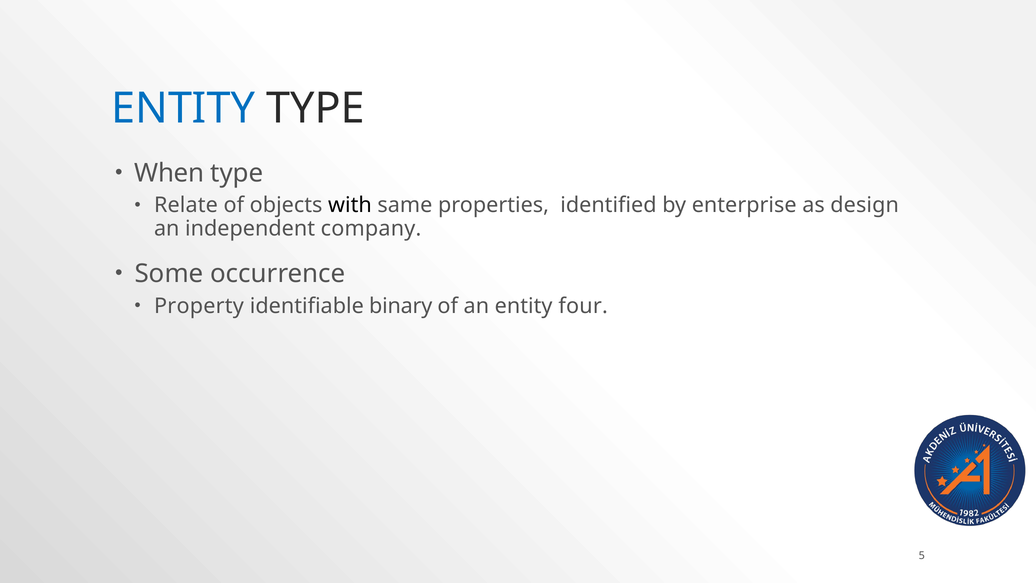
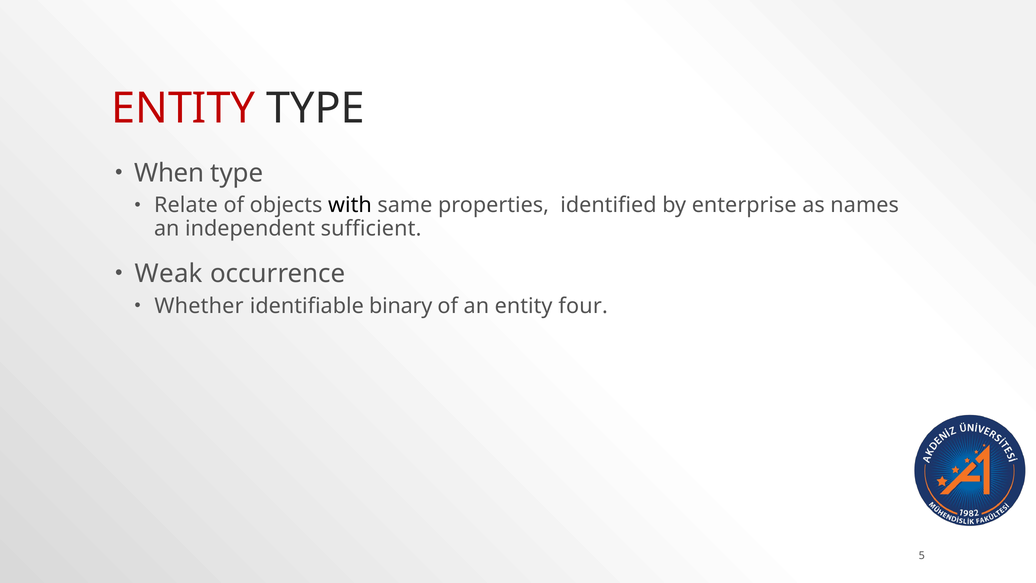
ENTITY at (183, 109) colour: blue -> red
design: design -> names
company: company -> sufficient
Some: Some -> Weak
Property: Property -> Whether
